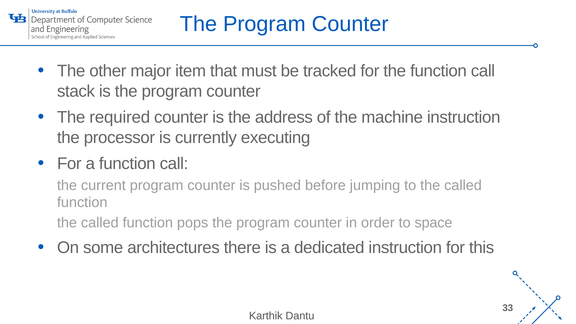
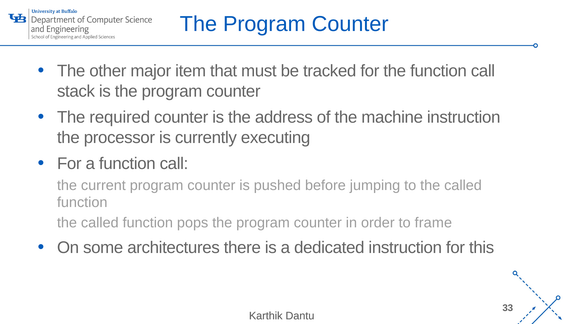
space: space -> frame
